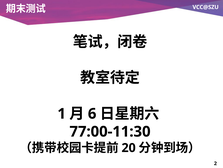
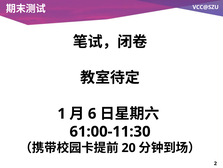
77:00-11:30: 77:00-11:30 -> 61:00-11:30
